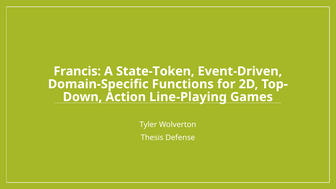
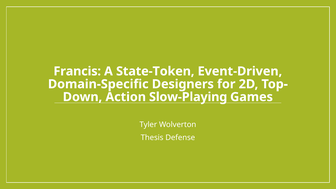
Functions: Functions -> Designers
Line-Playing: Line-Playing -> Slow-Playing
